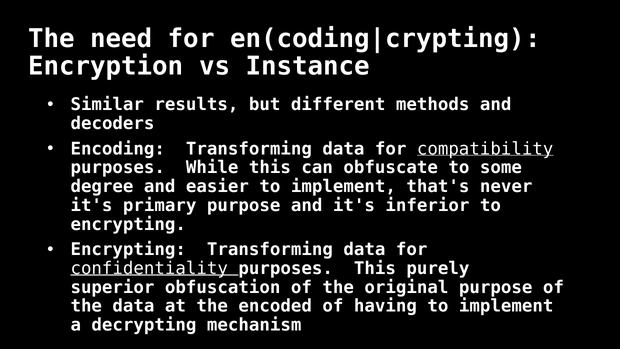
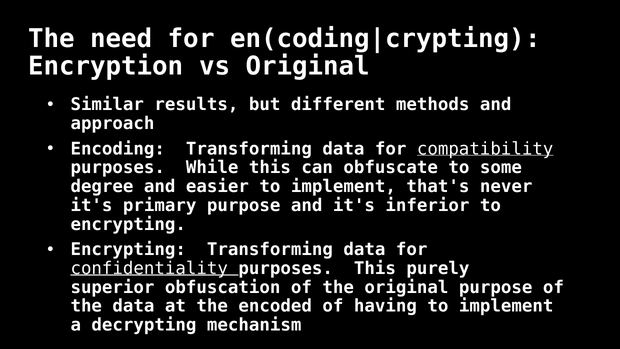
vs Instance: Instance -> Original
decoders: decoders -> approach
